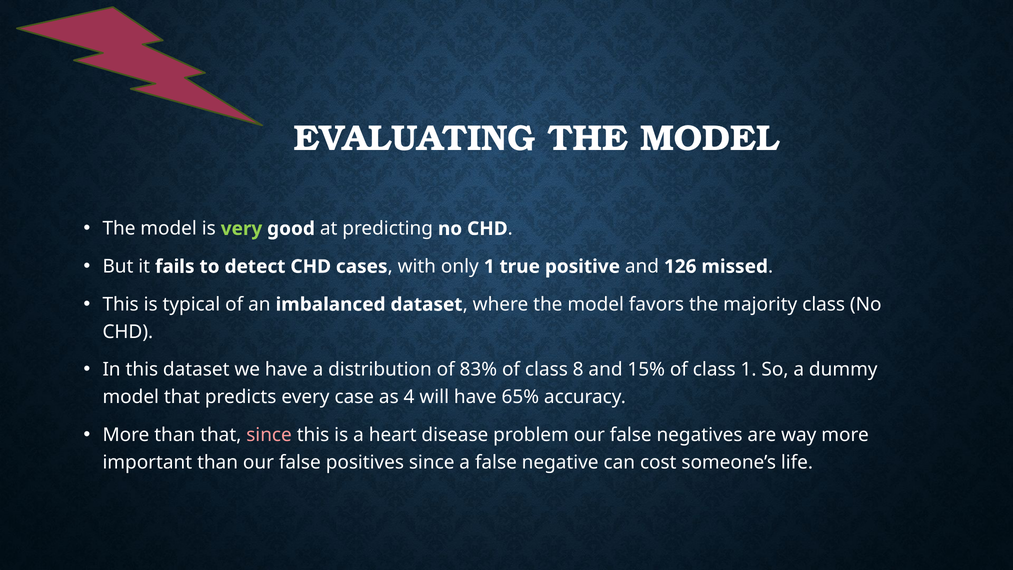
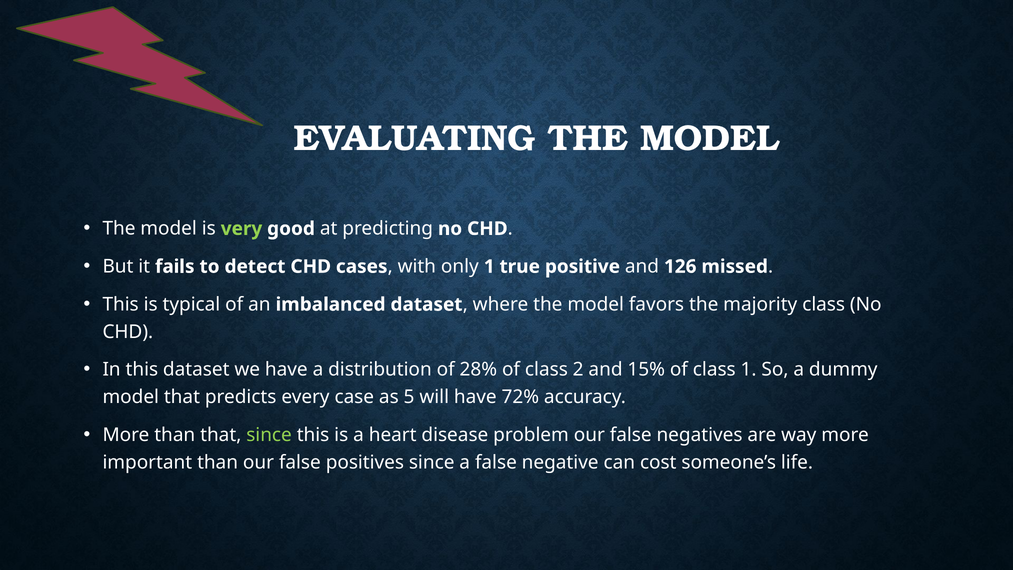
83%: 83% -> 28%
8: 8 -> 2
4: 4 -> 5
65%: 65% -> 72%
since at (269, 435) colour: pink -> light green
